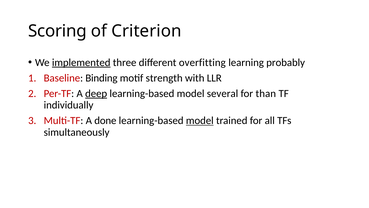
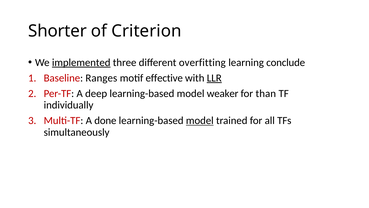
Scoring: Scoring -> Shorter
probably: probably -> conclude
Binding: Binding -> Ranges
strength: strength -> effective
LLR underline: none -> present
deep underline: present -> none
several: several -> weaker
